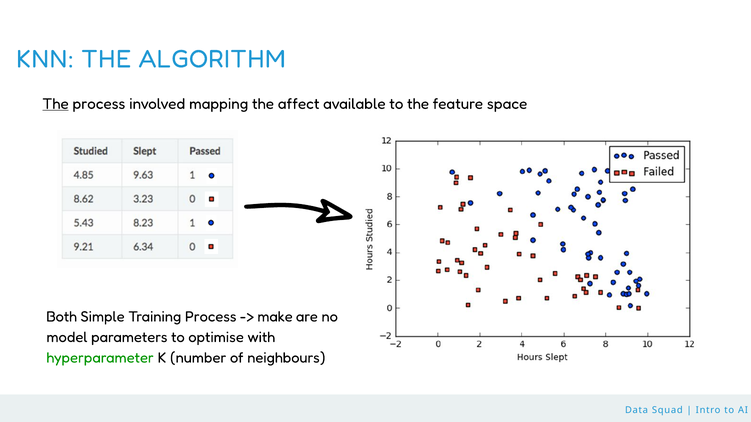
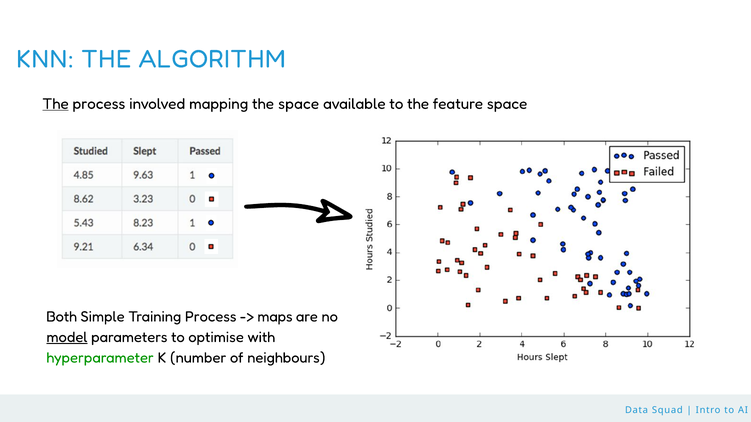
the affect: affect -> space
make: make -> maps
model underline: none -> present
